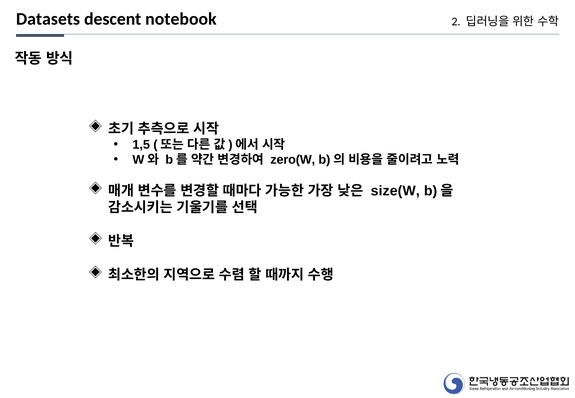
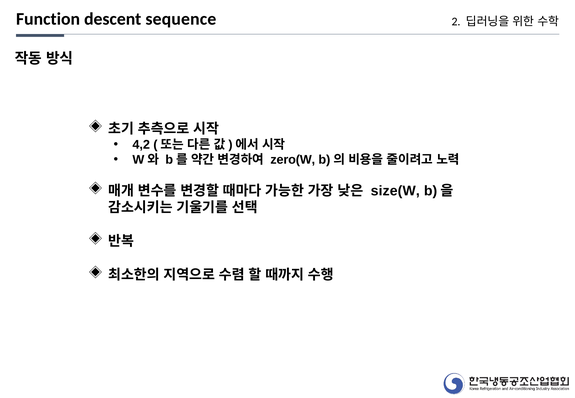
Datasets: Datasets -> Function
notebook: notebook -> sequence
1,5: 1,5 -> 4,2
